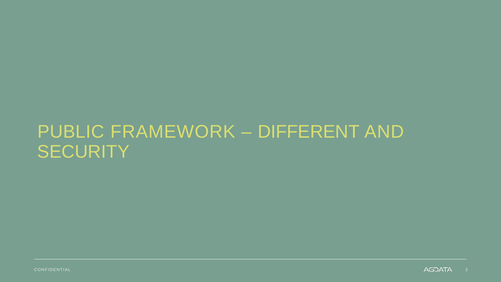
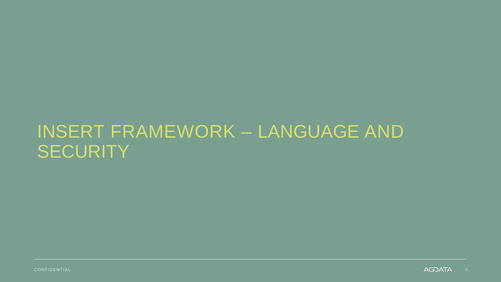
PUBLIC: PUBLIC -> INSERT
DIFFERENT: DIFFERENT -> LANGUAGE
